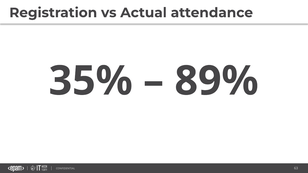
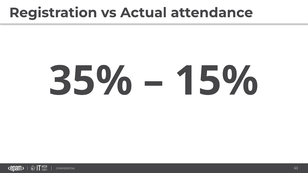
89%: 89% -> 15%
